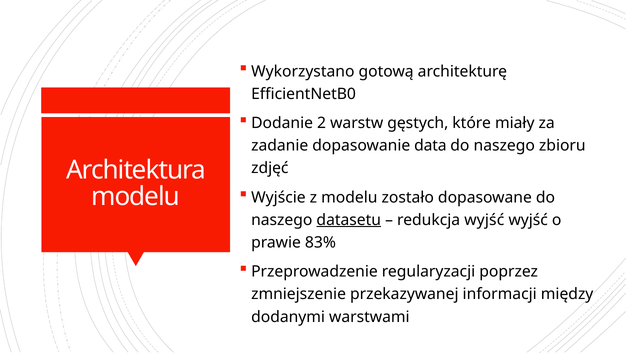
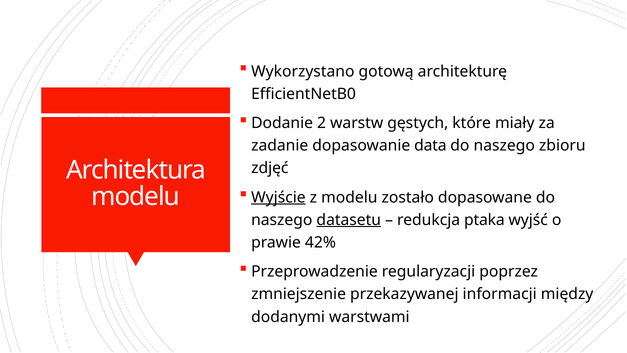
Wyjście underline: none -> present
redukcja wyjść: wyjść -> ptaka
83%: 83% -> 42%
